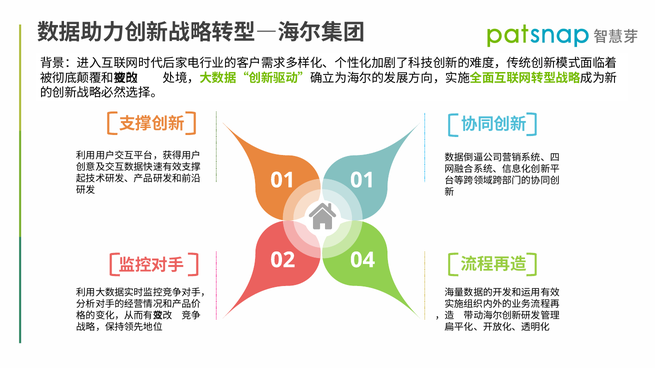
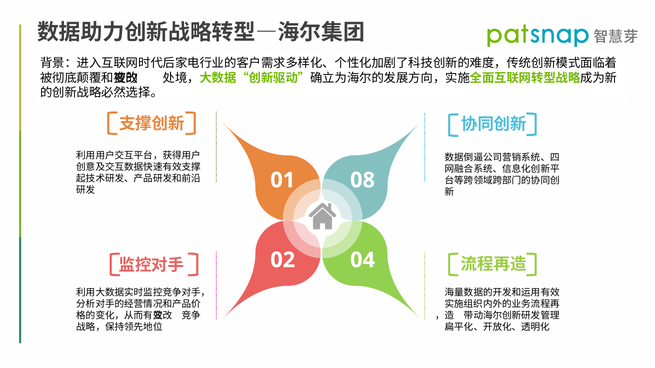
01 01: 01 -> 08
